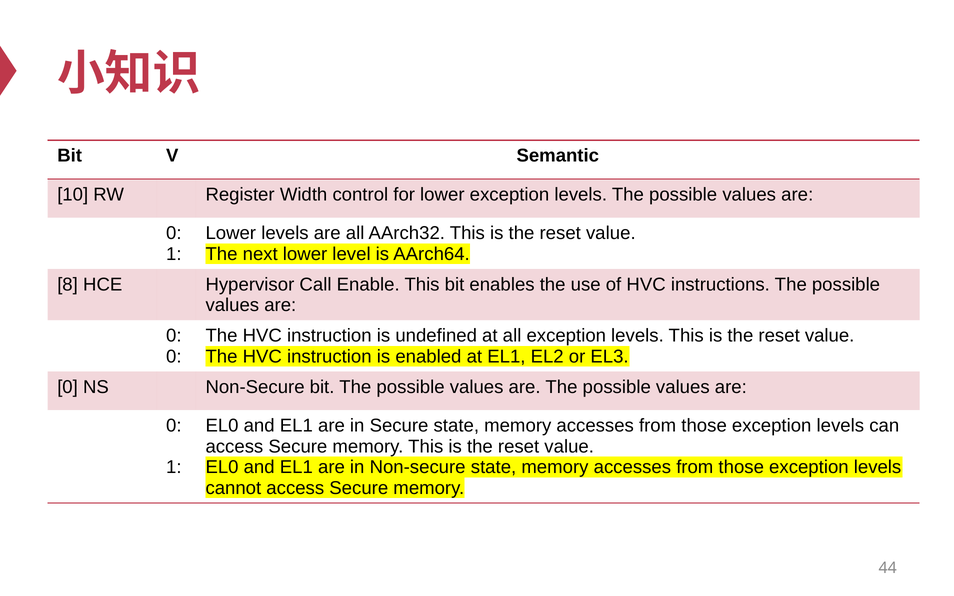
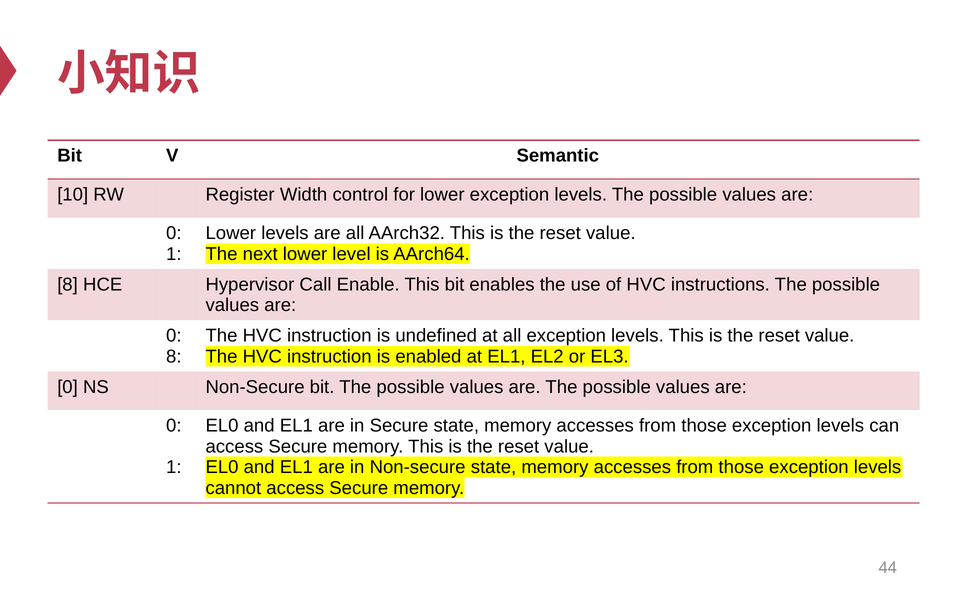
0 at (174, 357): 0 -> 8
